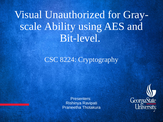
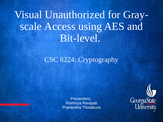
Ability: Ability -> Access
